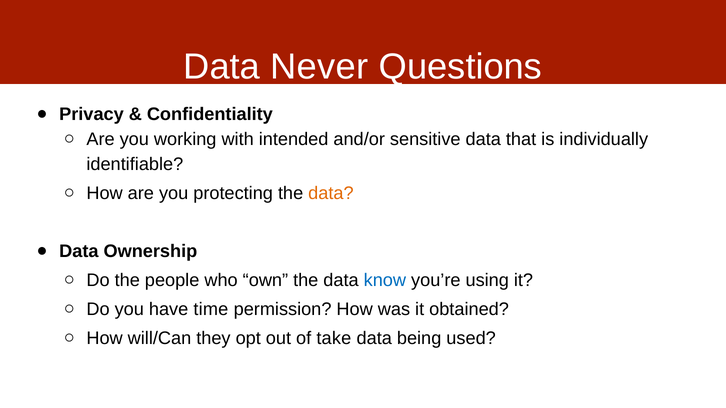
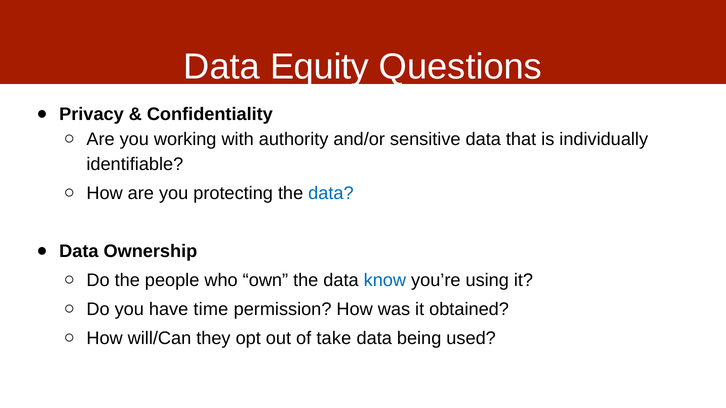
Never: Never -> Equity
intended: intended -> authority
data at (331, 193) colour: orange -> blue
